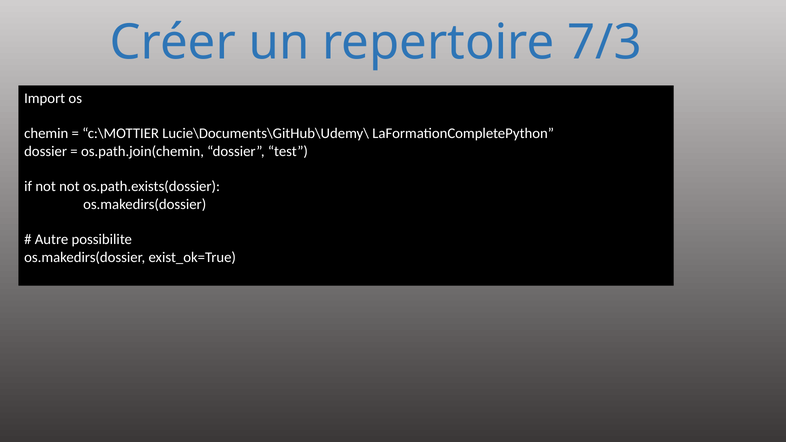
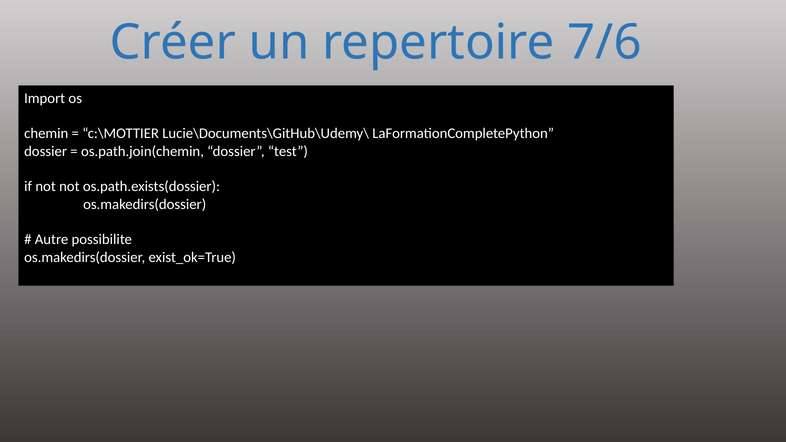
7/3: 7/3 -> 7/6
